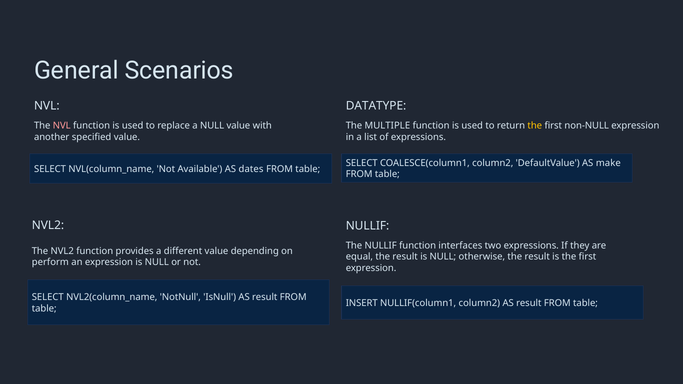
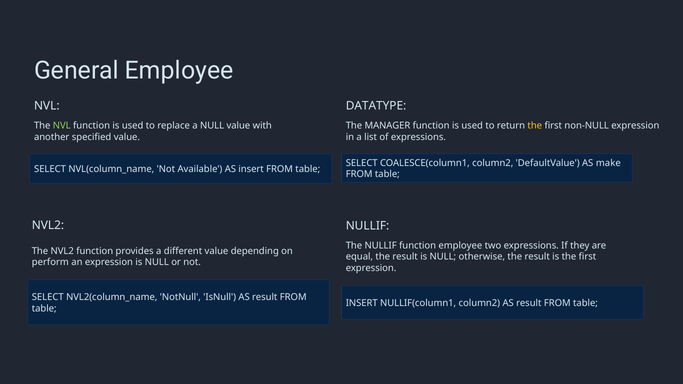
General Scenarios: Scenarios -> Employee
NVL at (62, 126) colour: pink -> light green
MULTIPLE: MULTIPLE -> MANAGER
AS dates: dates -> insert
function interfaces: interfaces -> employee
